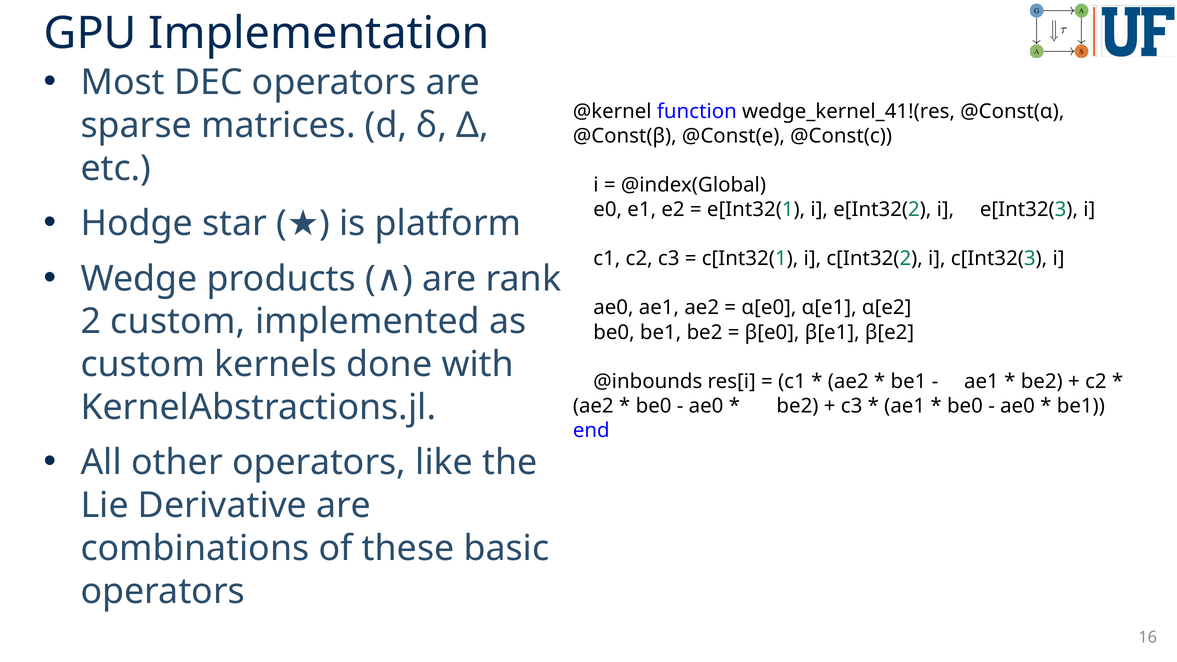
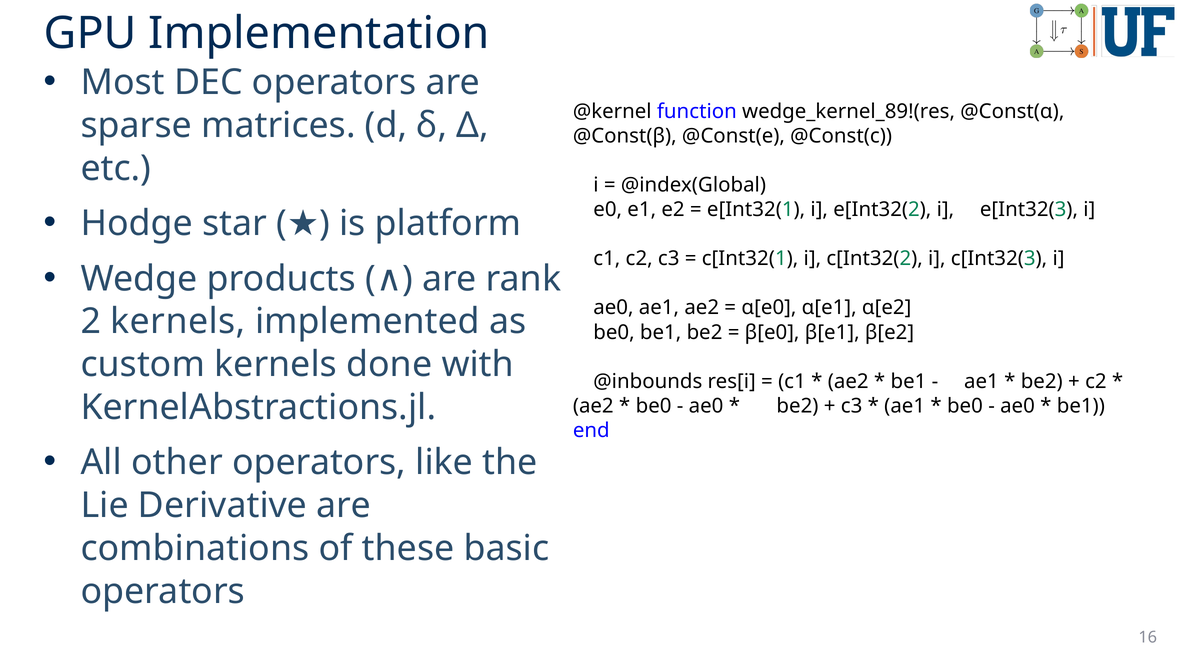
wedge_kernel_41!(res: wedge_kernel_41!(res -> wedge_kernel_89!(res
2 custom: custom -> kernels
